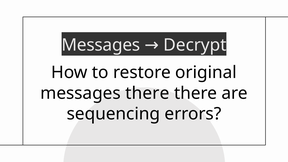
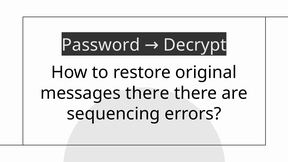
Messages at (101, 45): Messages -> Password
